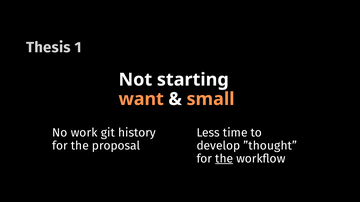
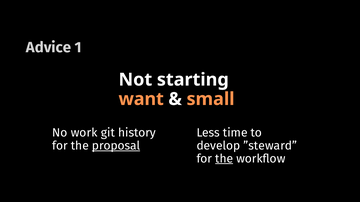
Thesis: Thesis -> Advice
proposal underline: none -> present
”thought: ”thought -> ”steward
